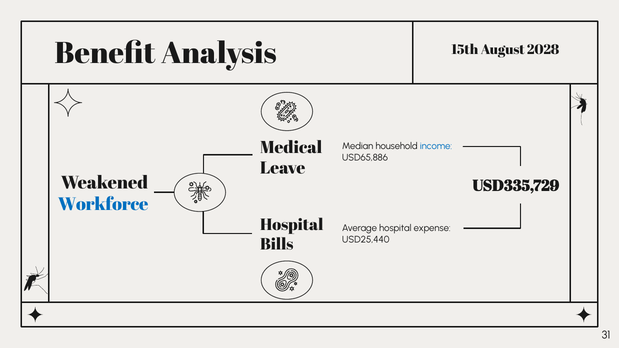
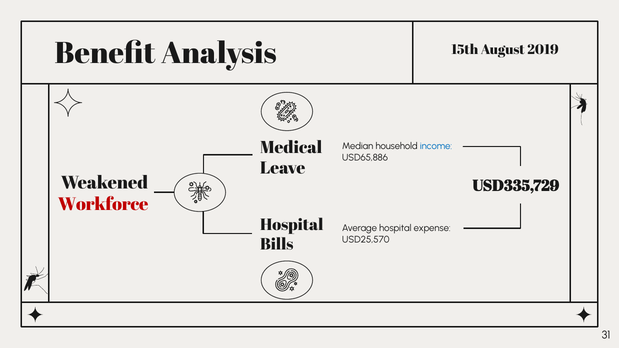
2028: 2028 -> 2019
Workforce colour: blue -> red
USD25,440: USD25,440 -> USD25,570
